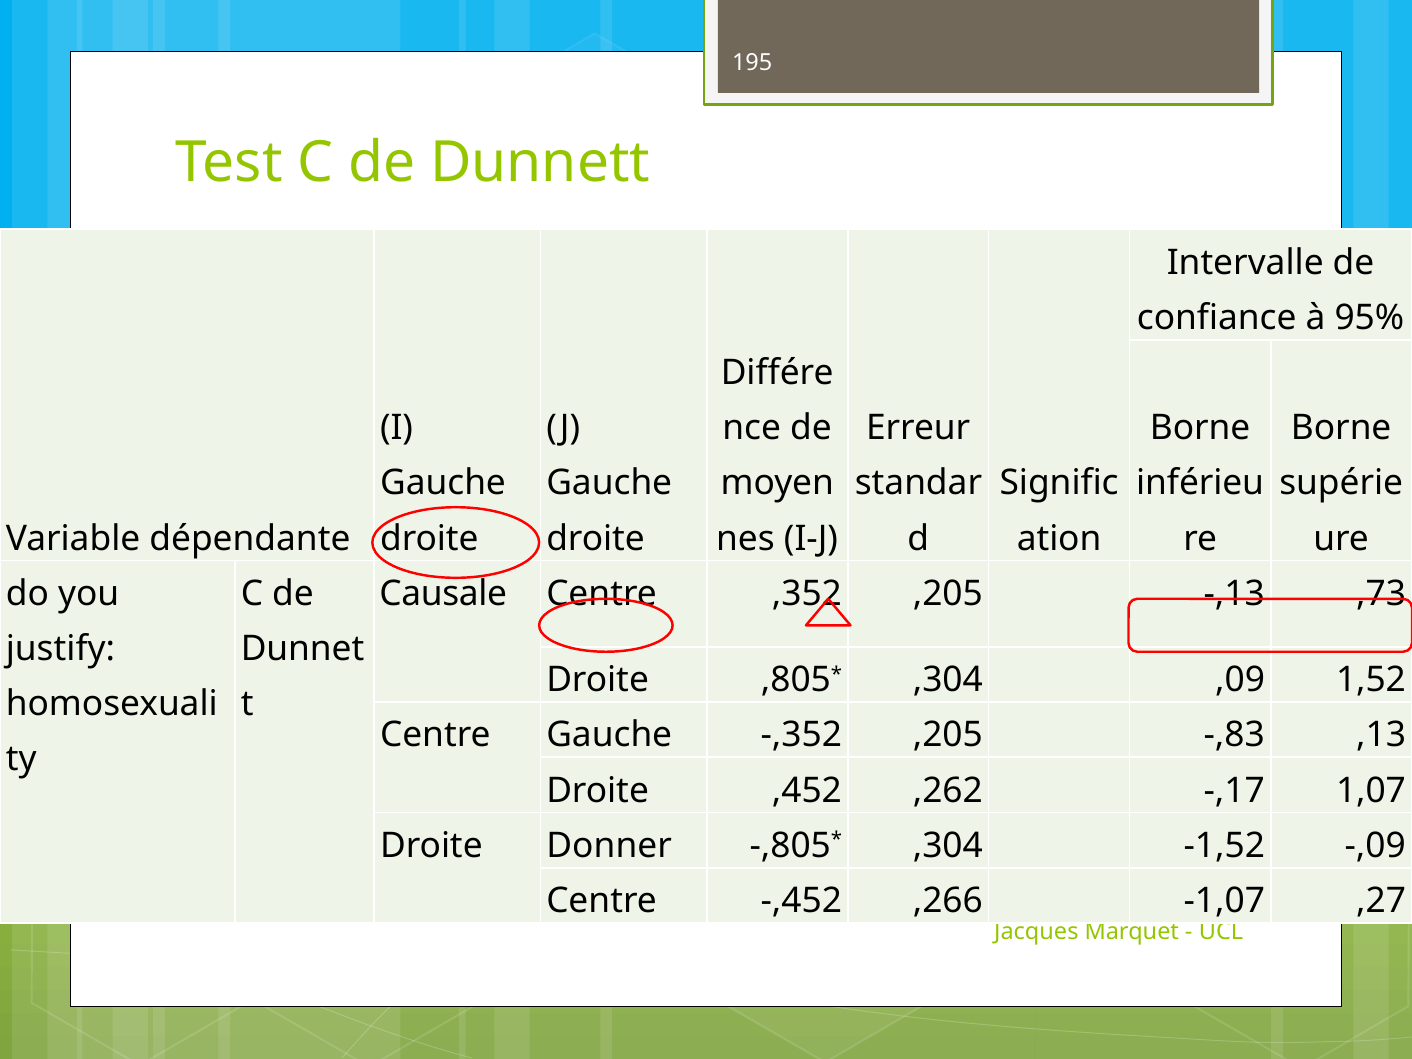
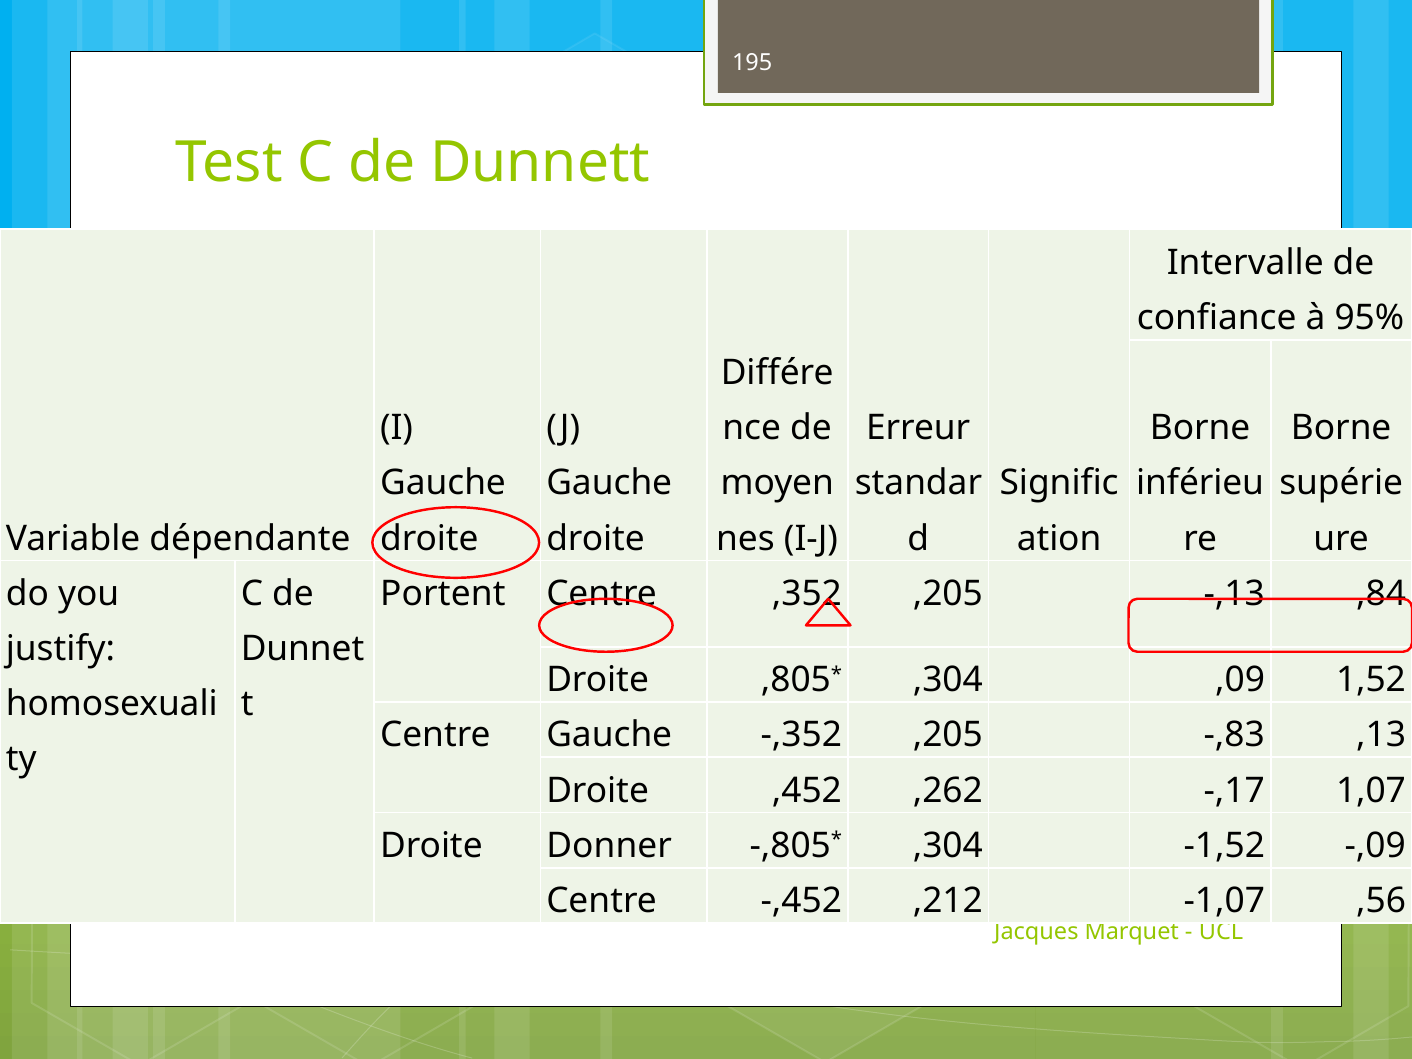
Causale: Causale -> Portent
,73: ,73 -> ,84
,266: ,266 -> ,212
,27: ,27 -> ,56
